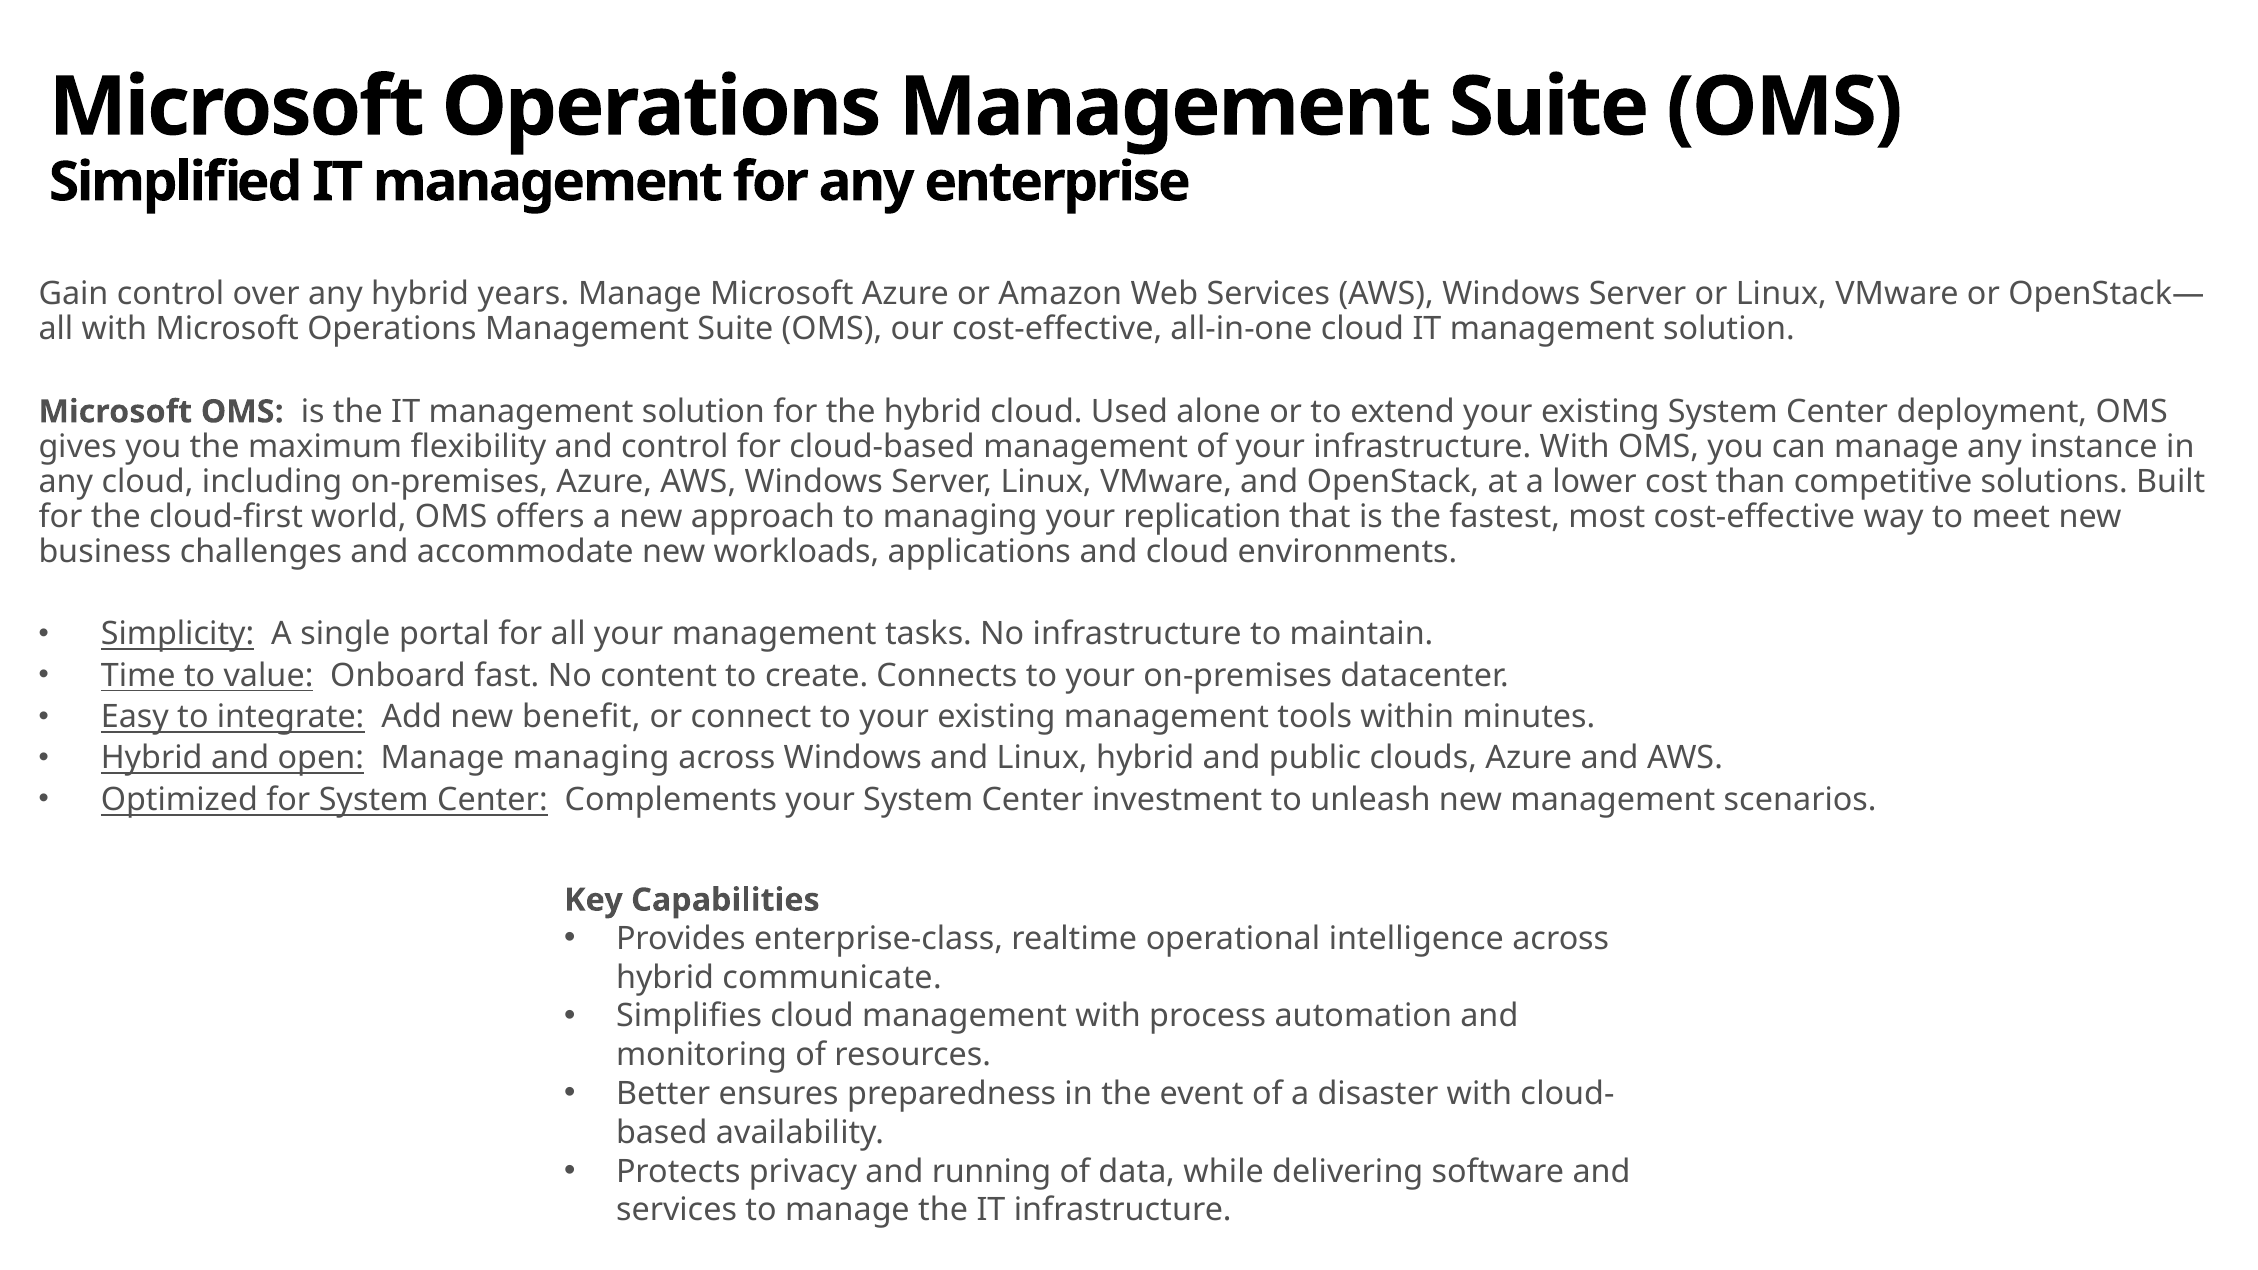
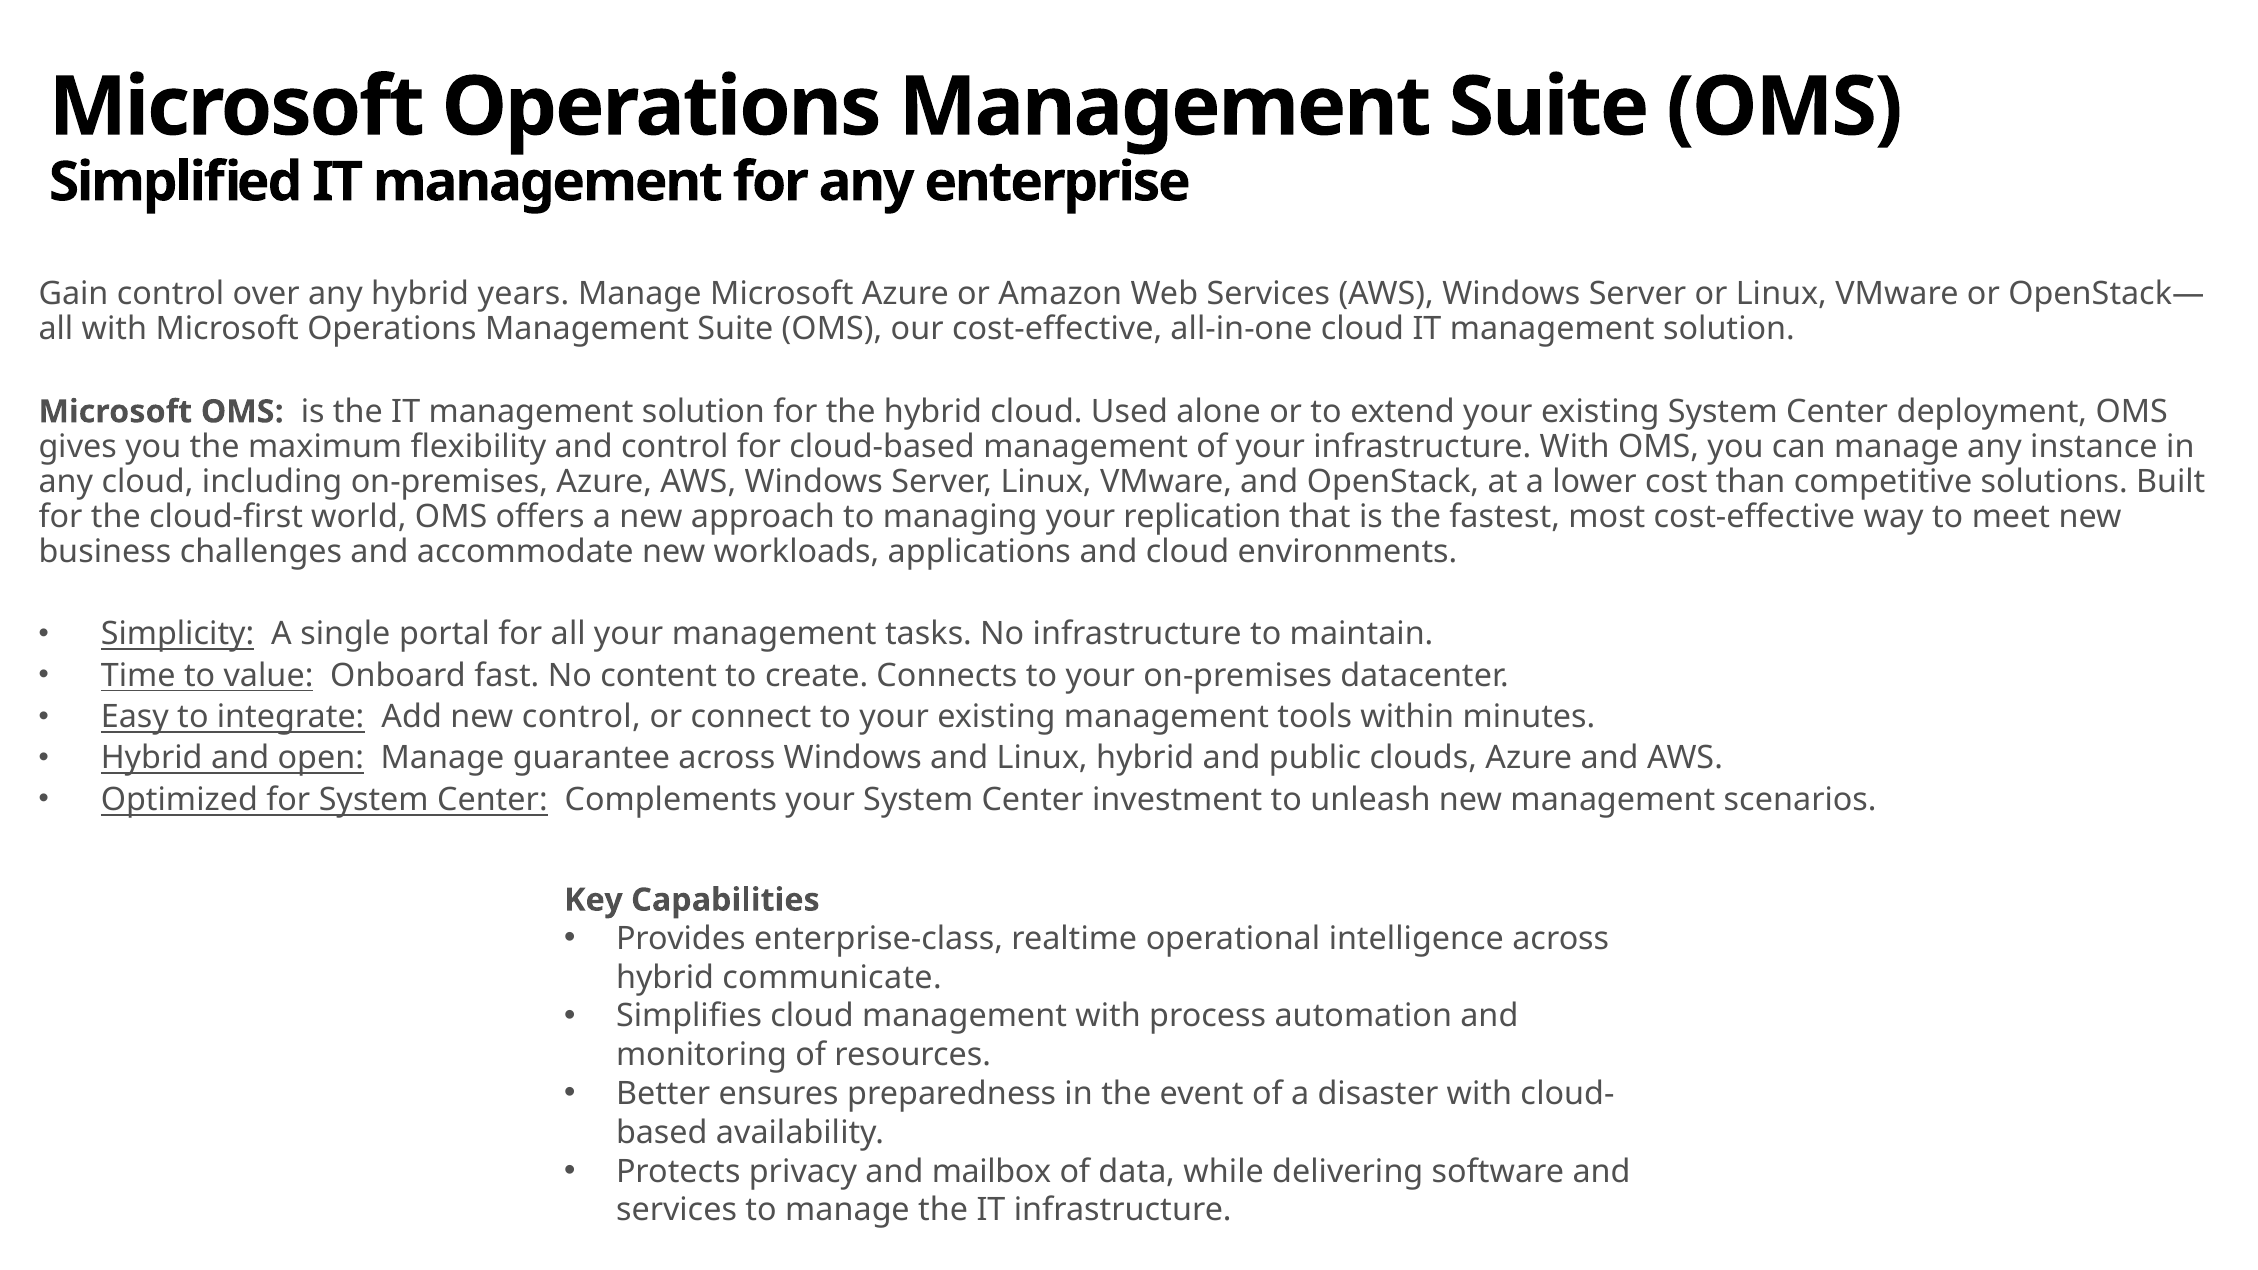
new benefit: benefit -> control
Manage managing: managing -> guarantee
running: running -> mailbox
